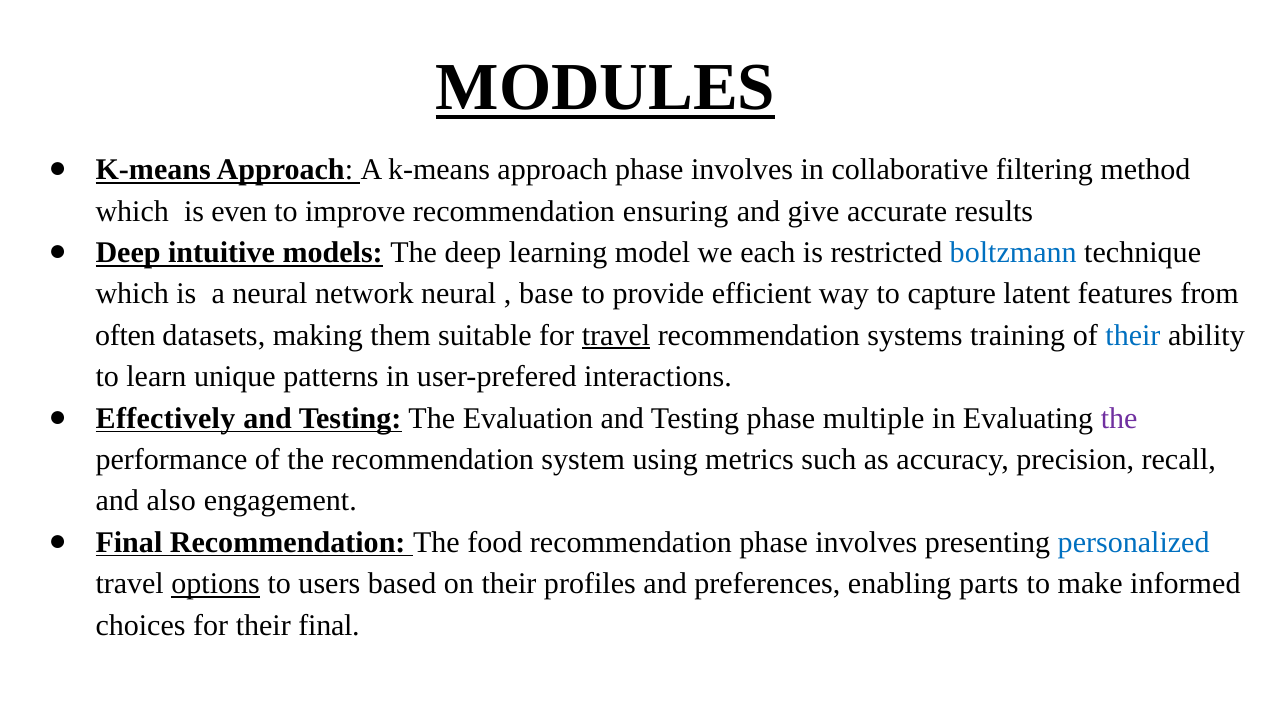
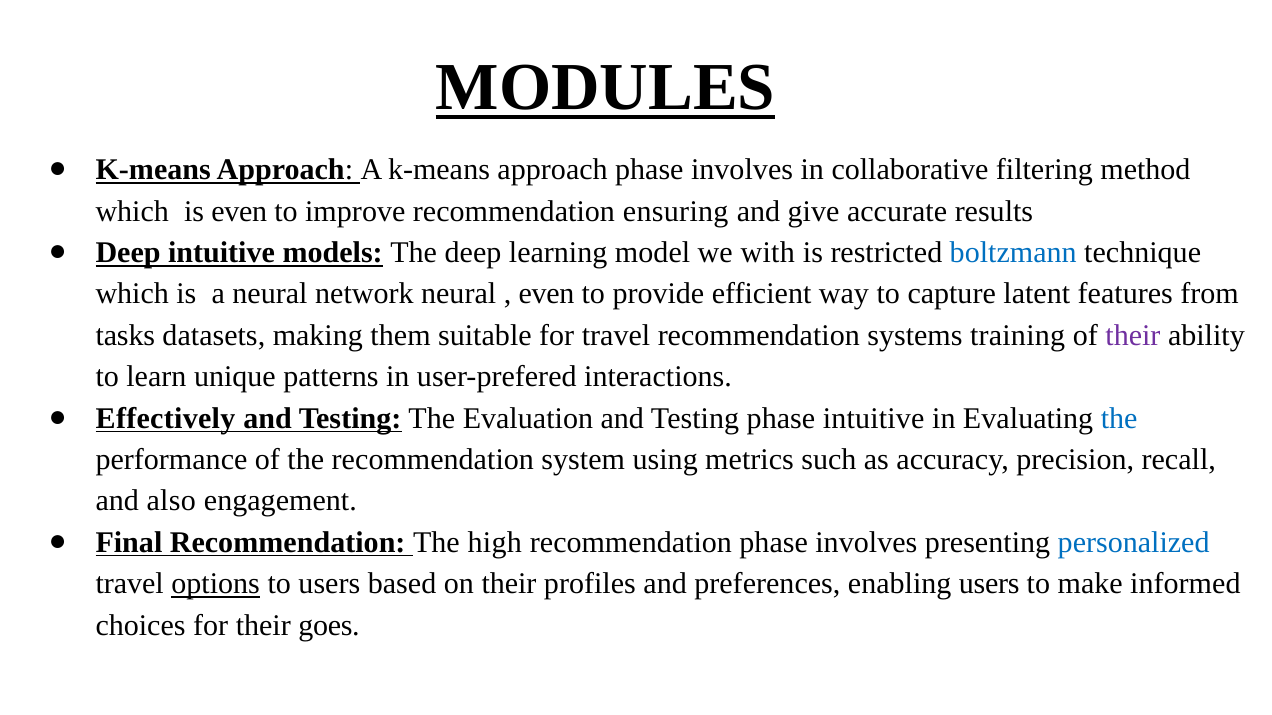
each: each -> with
base at (546, 294): base -> even
often: often -> tasks
travel at (616, 336) underline: present -> none
their at (1133, 336) colour: blue -> purple
phase multiple: multiple -> intuitive
the at (1119, 419) colour: purple -> blue
food: food -> high
enabling parts: parts -> users
their final: final -> goes
